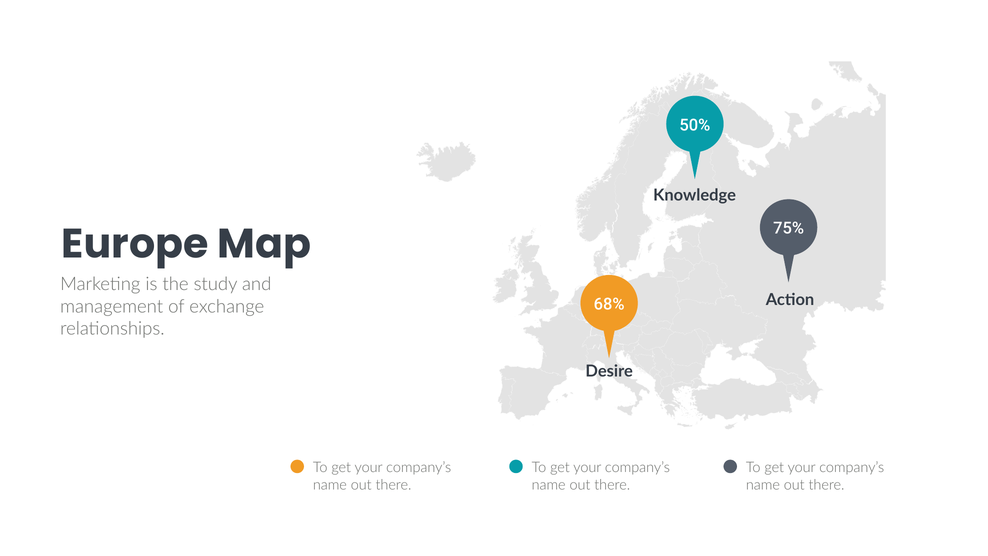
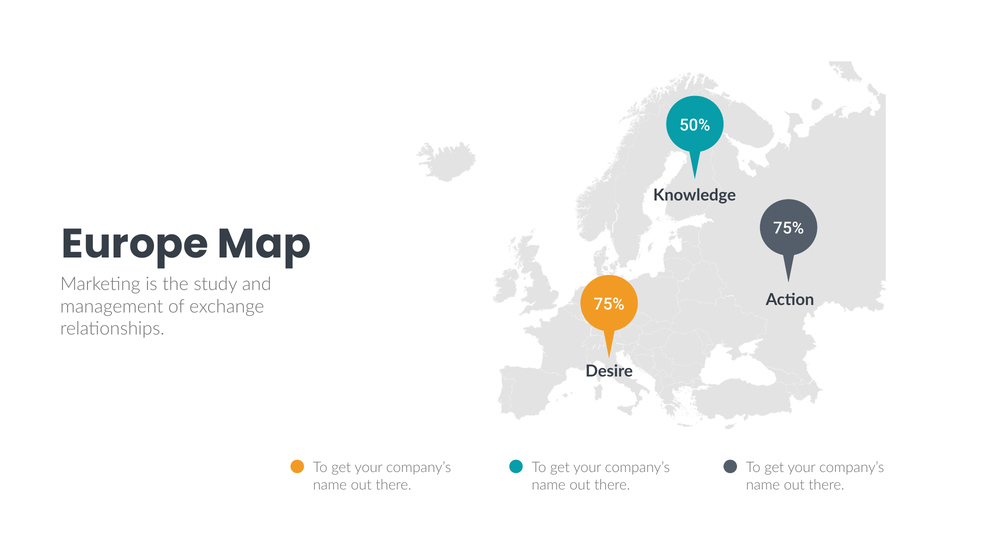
68% at (609, 304): 68% -> 75%
